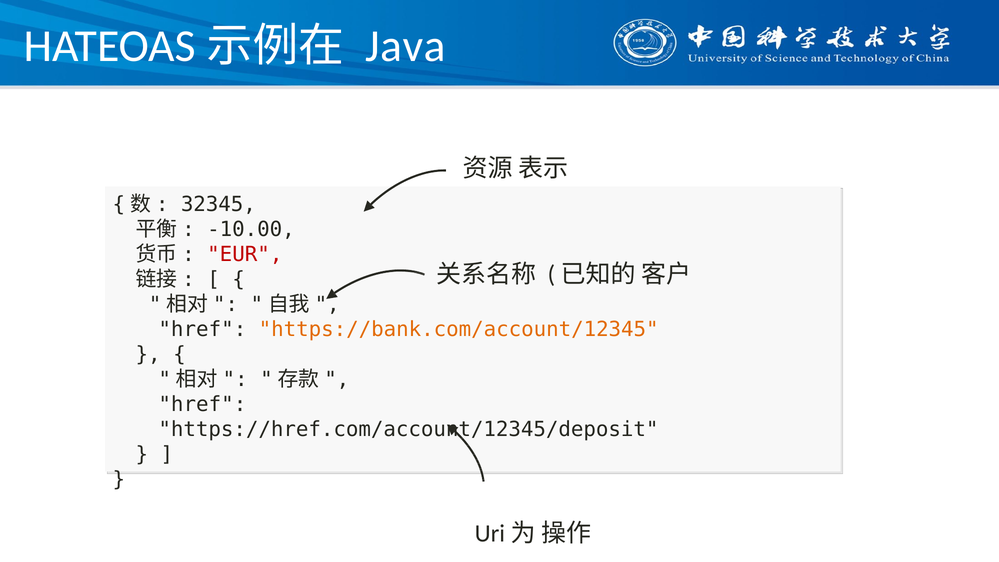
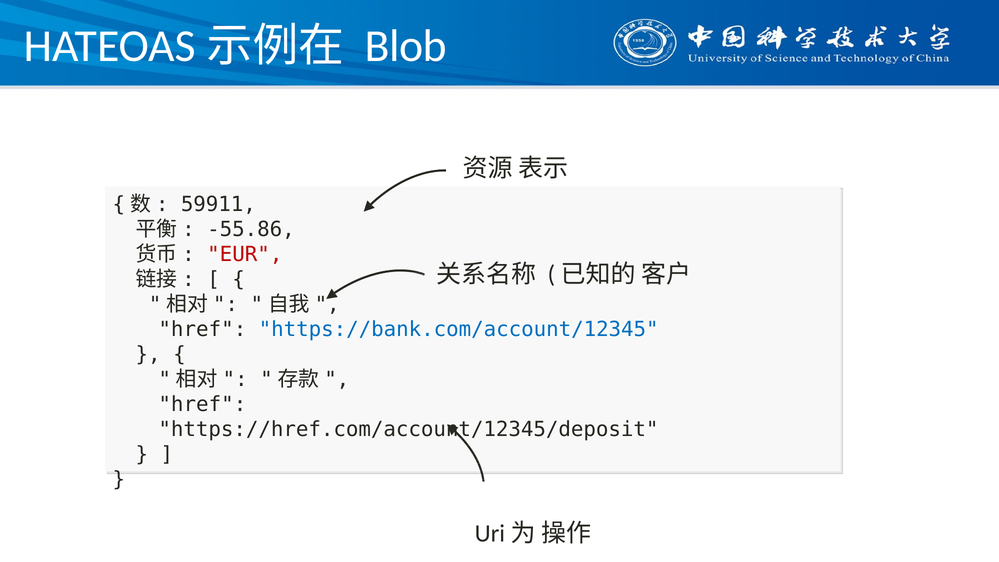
Java: Java -> Blob
32345: 32345 -> 59911
-10.00: -10.00 -> -55.86
https://bank.com/account/12345 colour: orange -> blue
